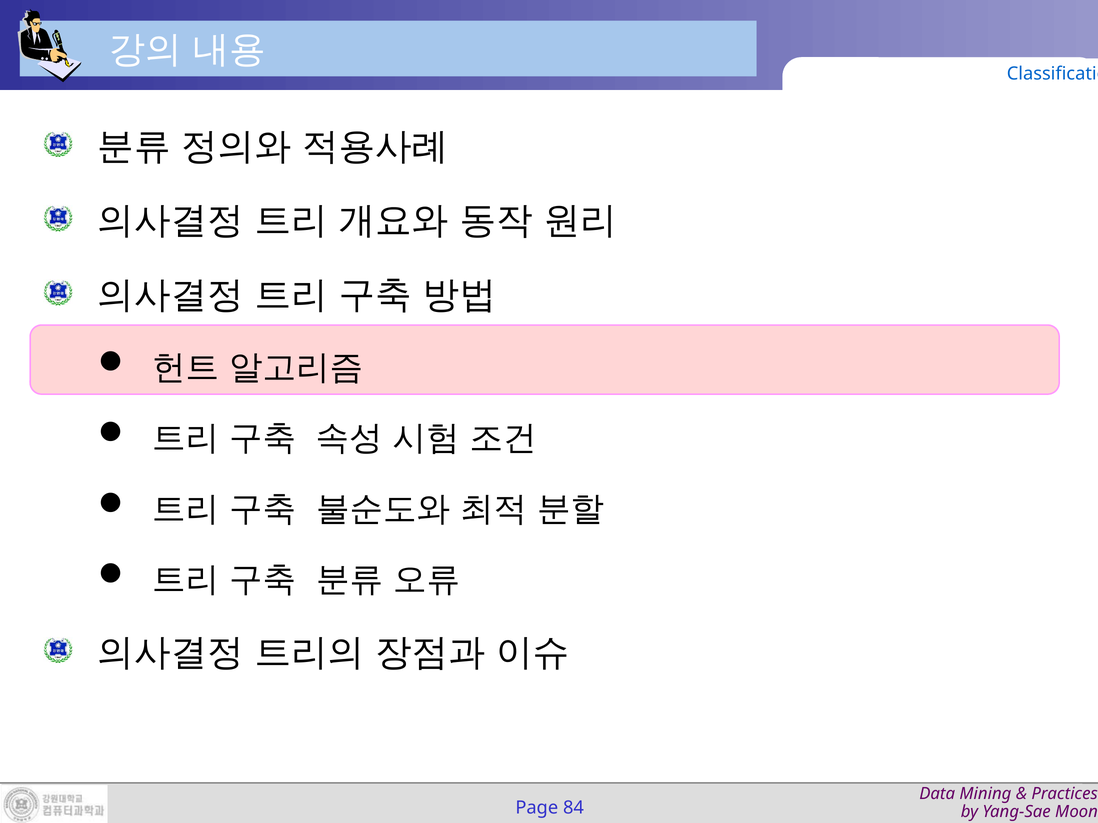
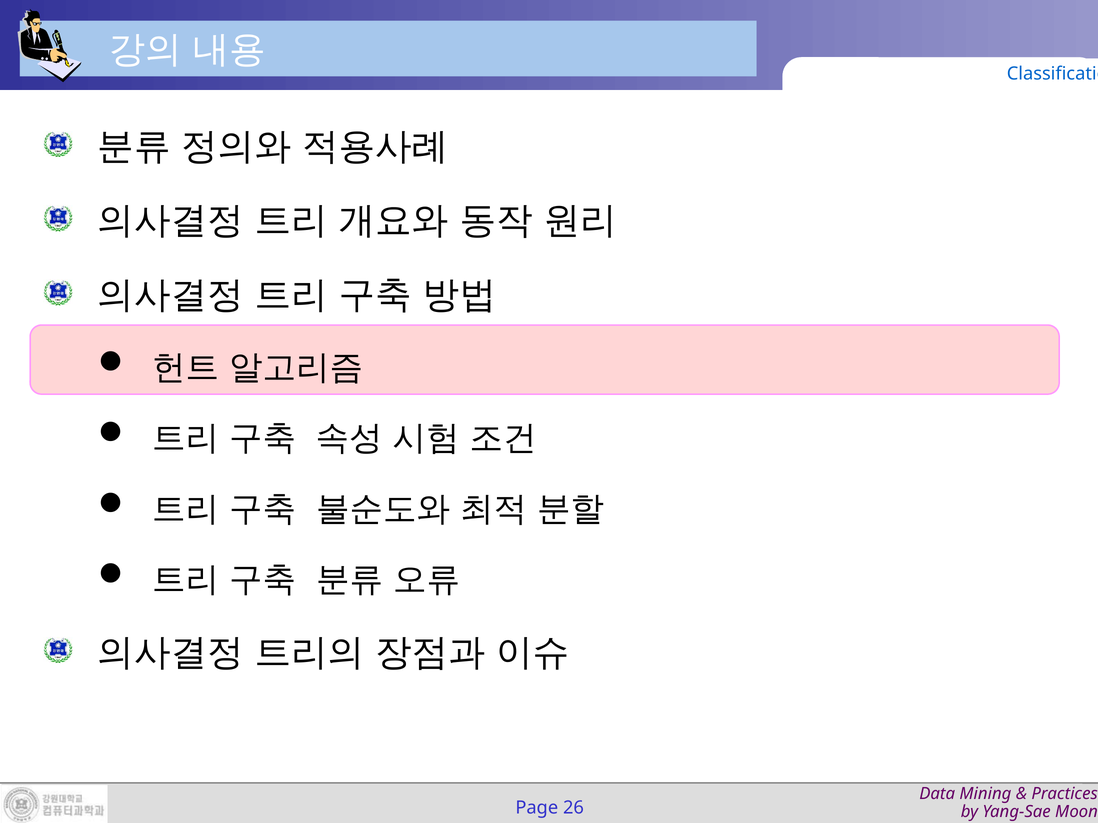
84: 84 -> 26
